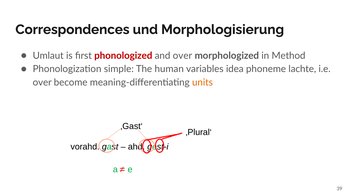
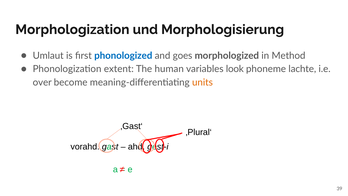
Correspondences: Correspondences -> Morphologization
phonologized colour: red -> blue
and over: over -> goes
simple: simple -> extent
idea: idea -> look
